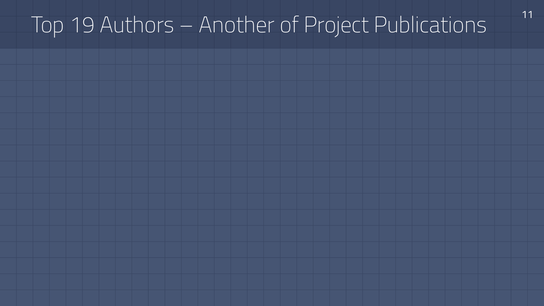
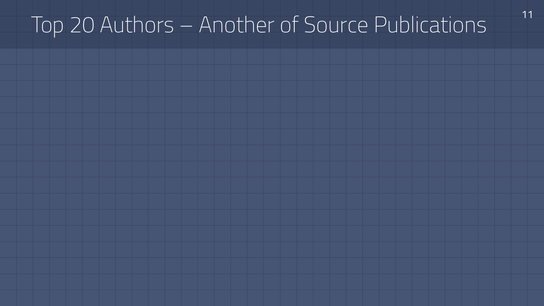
19: 19 -> 20
Project: Project -> Source
